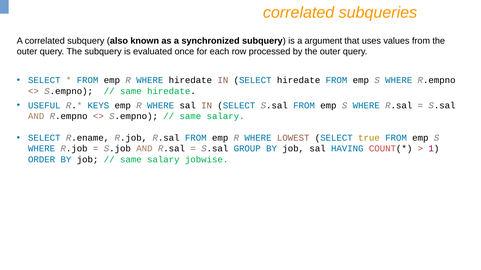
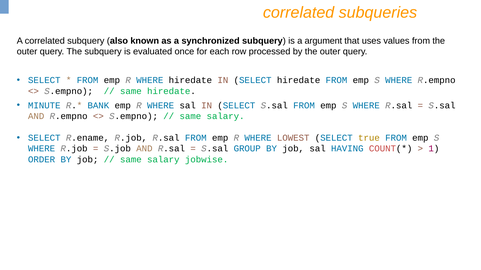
USEFUL: USEFUL -> MINUTE
KEYS: KEYS -> BANK
